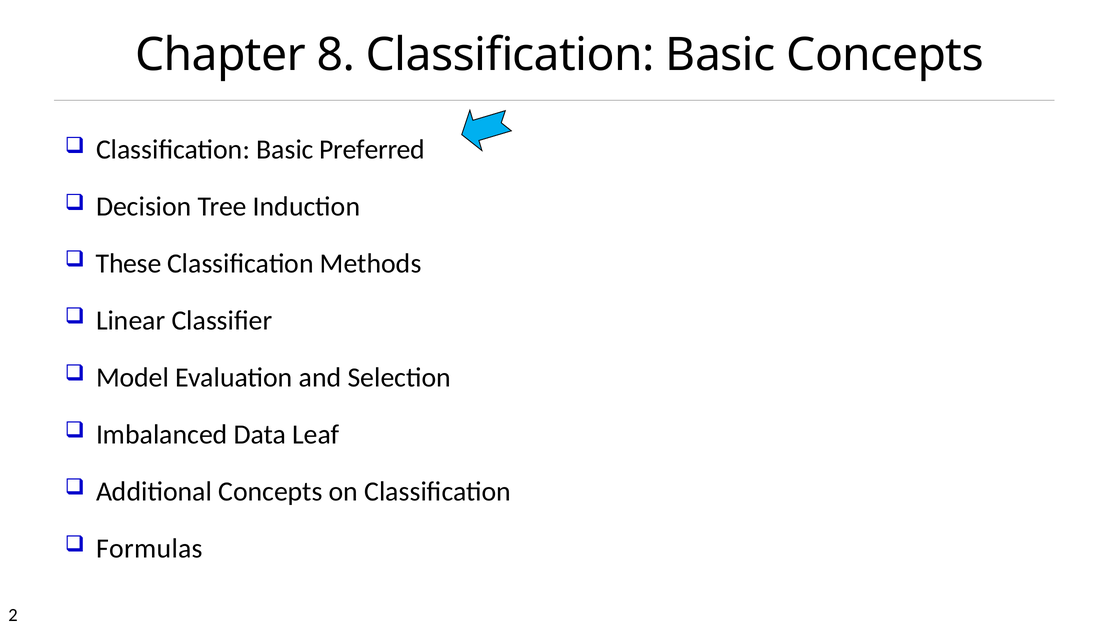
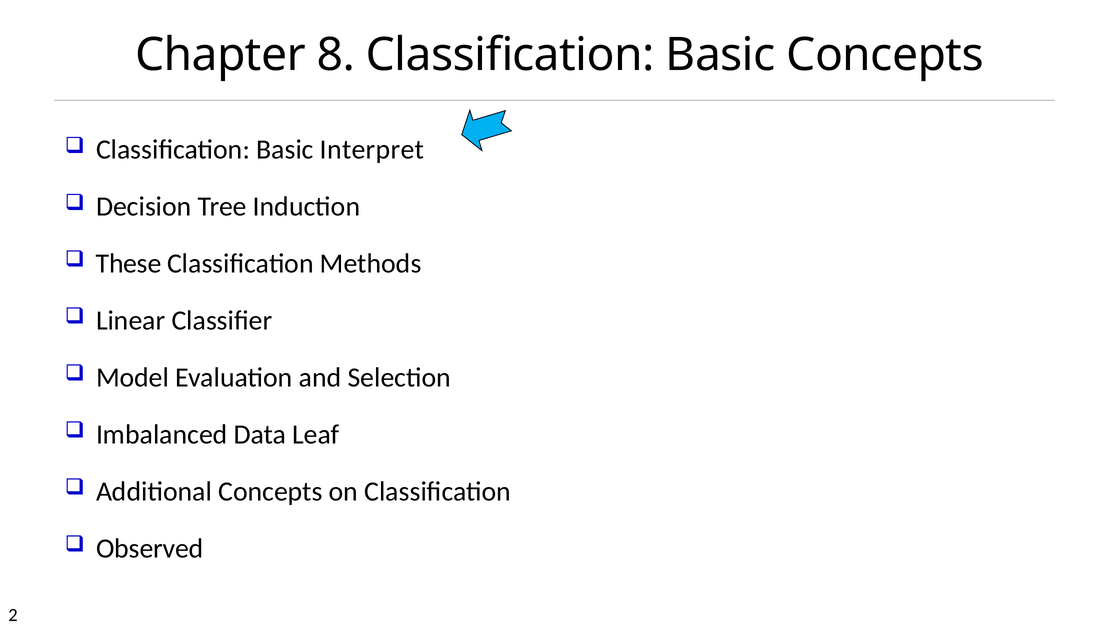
Preferred: Preferred -> Interpret
Formulas: Formulas -> Observed
